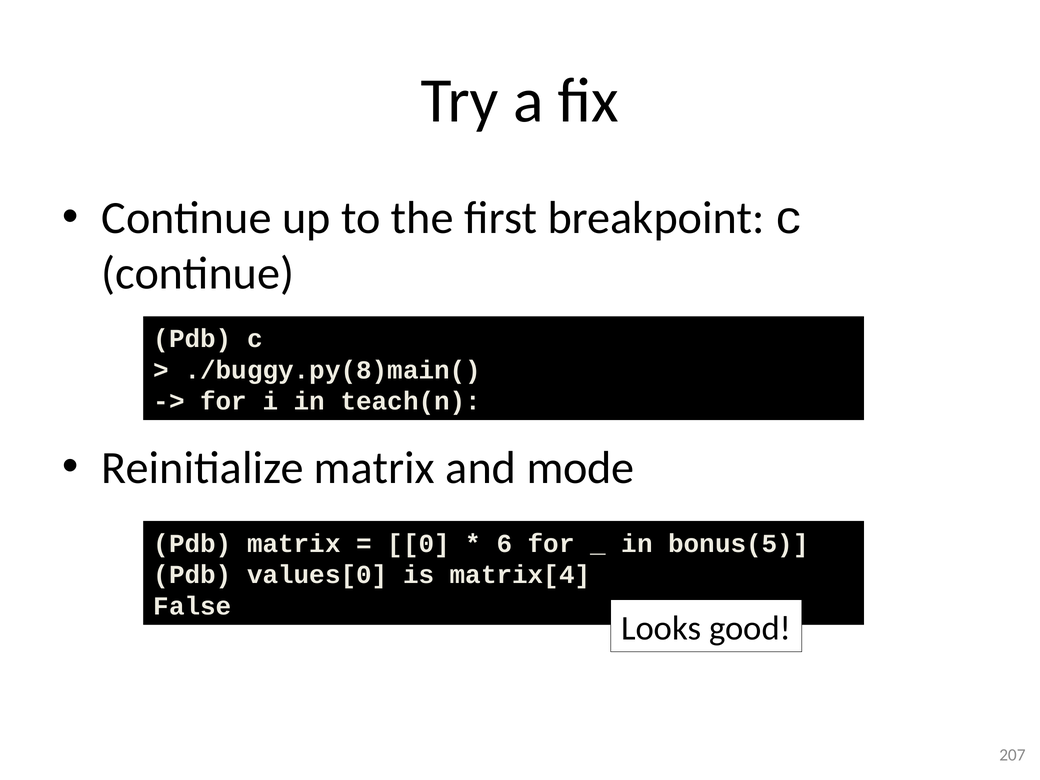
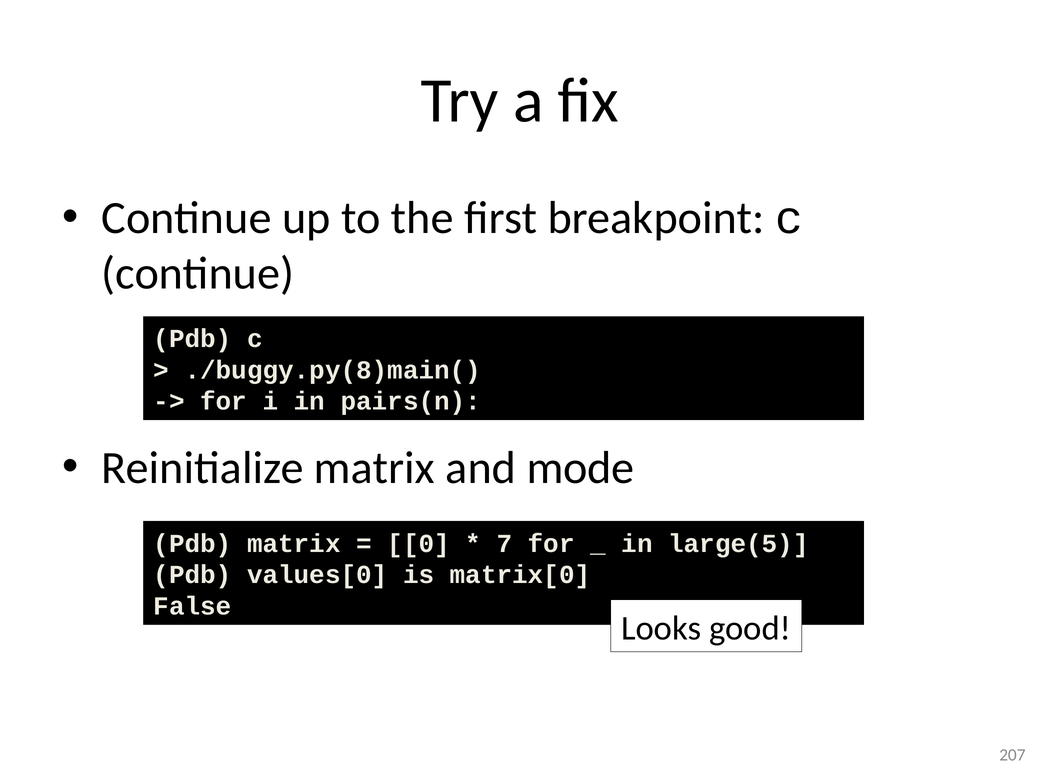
teach(n: teach(n -> pairs(n
6: 6 -> 7
bonus(5: bonus(5 -> large(5
matrix[4: matrix[4 -> matrix[0
